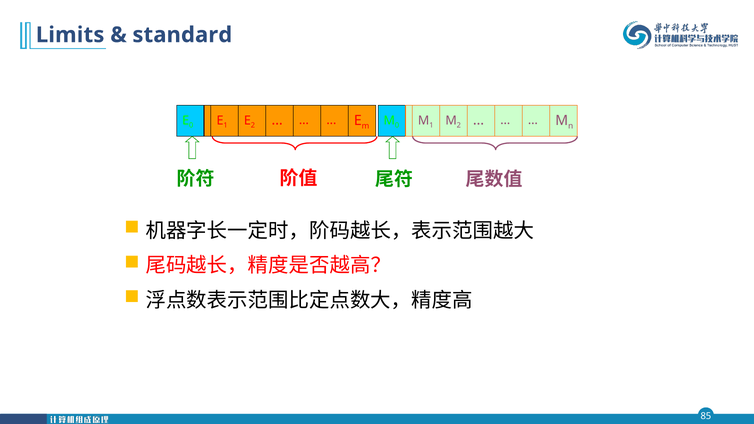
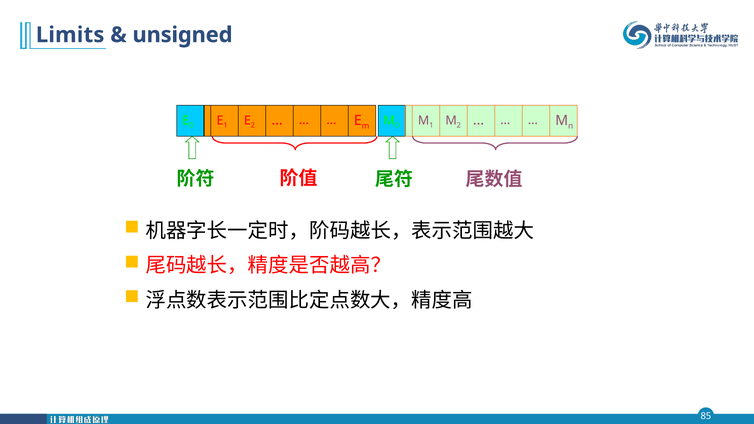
standard: standard -> unsigned
